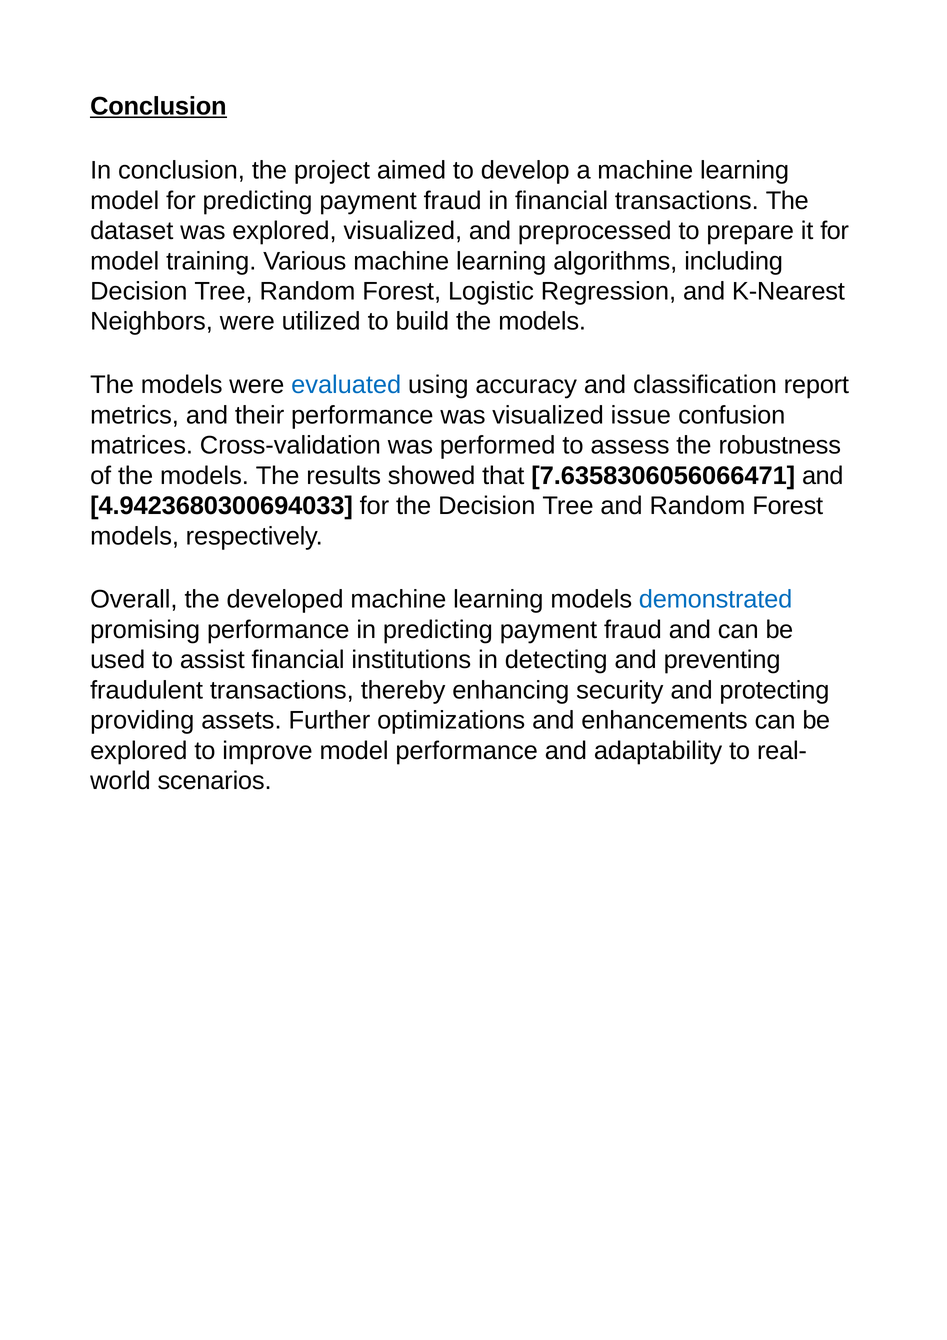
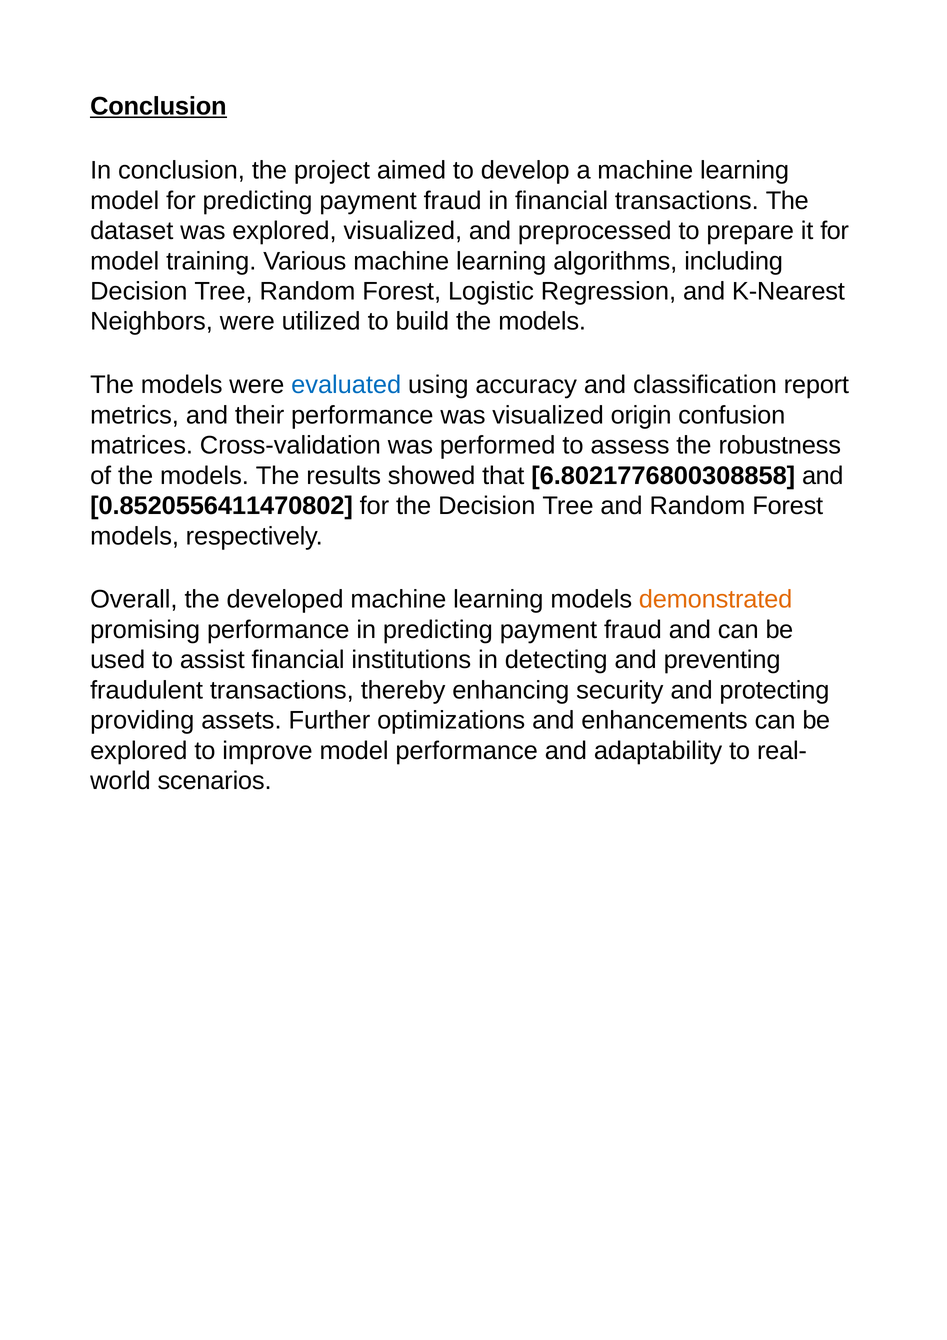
issue: issue -> origin
7.6358306056066471: 7.6358306056066471 -> 6.8021776800308858
4.9423680300694033: 4.9423680300694033 -> 0.8520556411470802
demonstrated colour: blue -> orange
